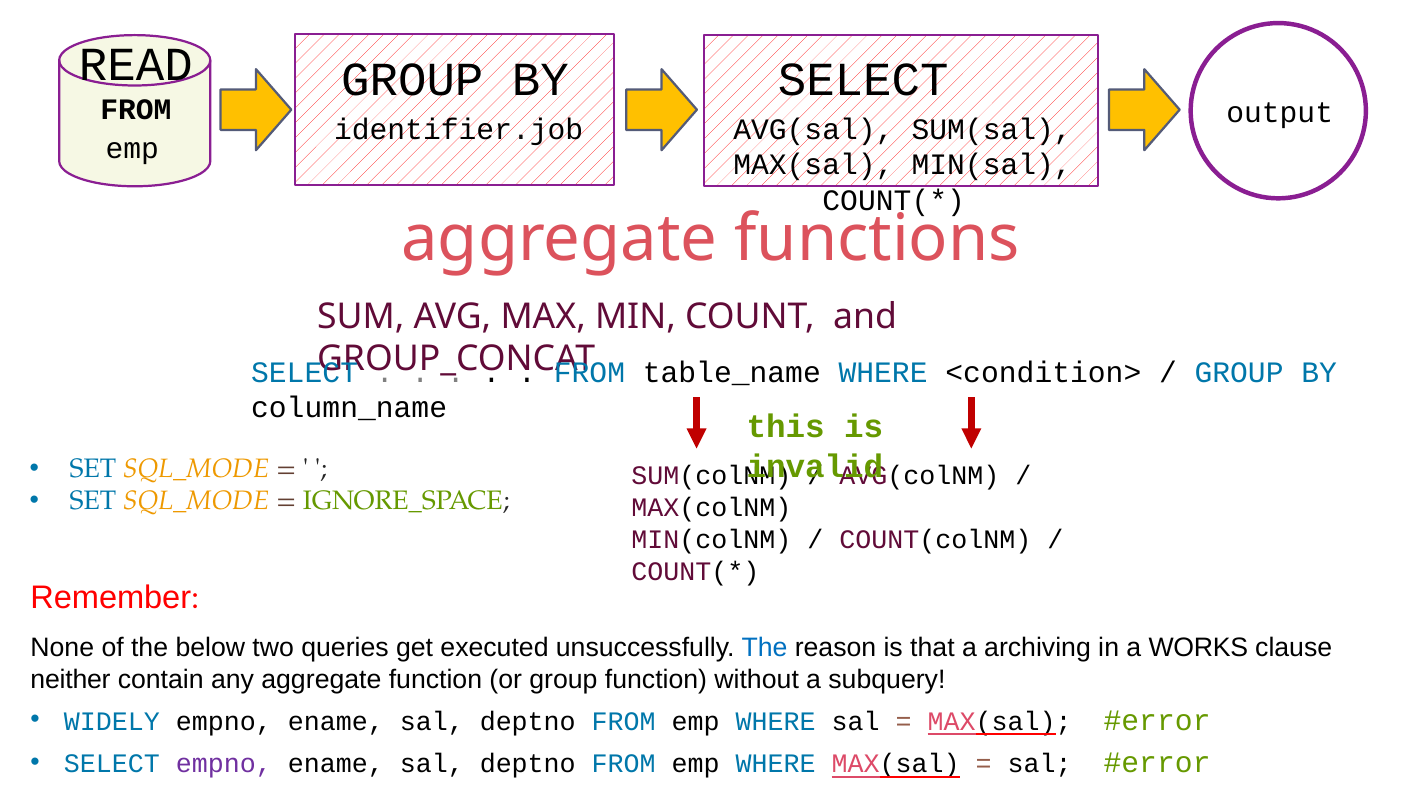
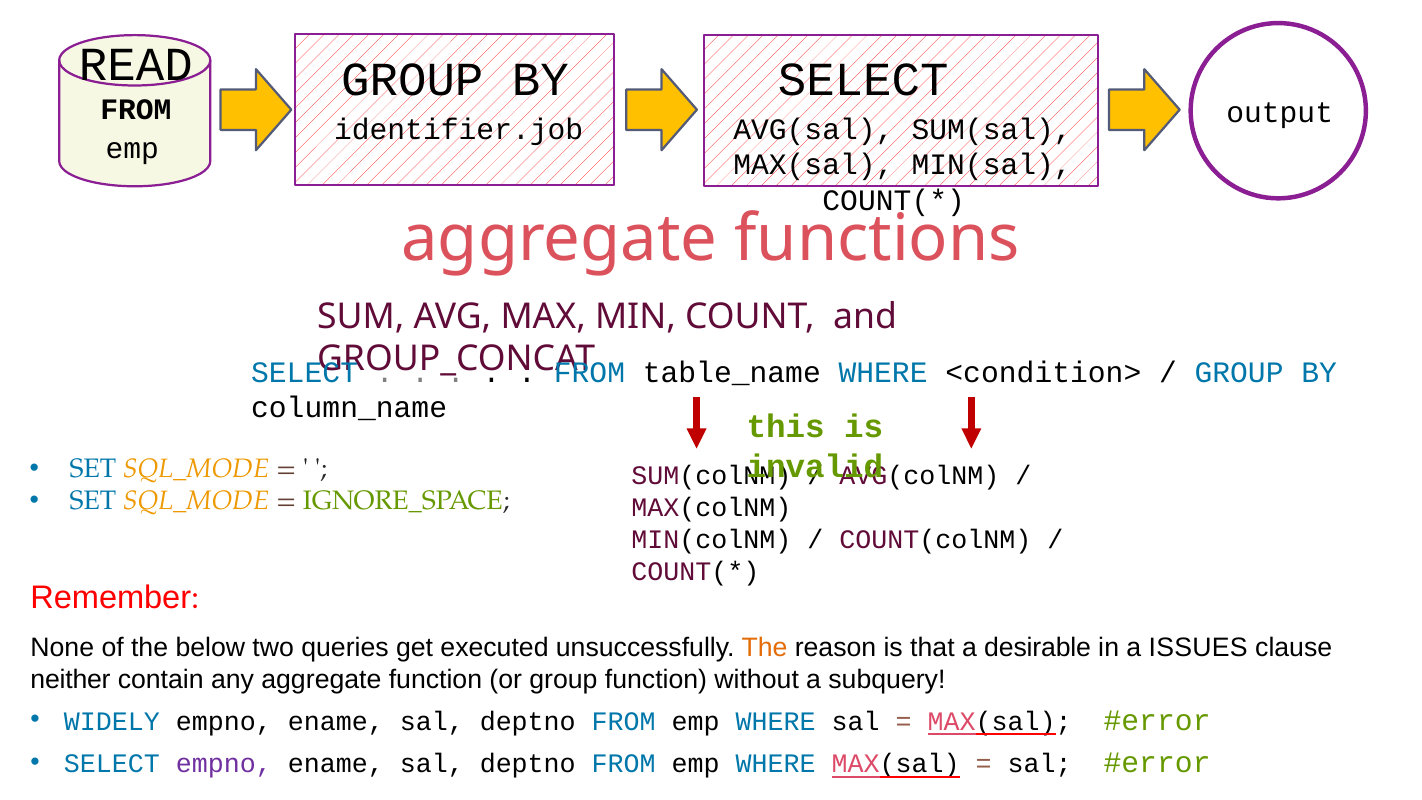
The at (765, 647) colour: blue -> orange
archiving: archiving -> desirable
WORKS: WORKS -> ISSUES
